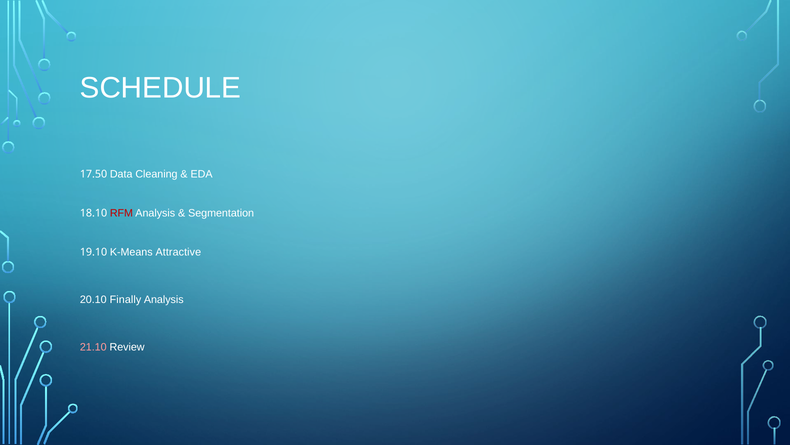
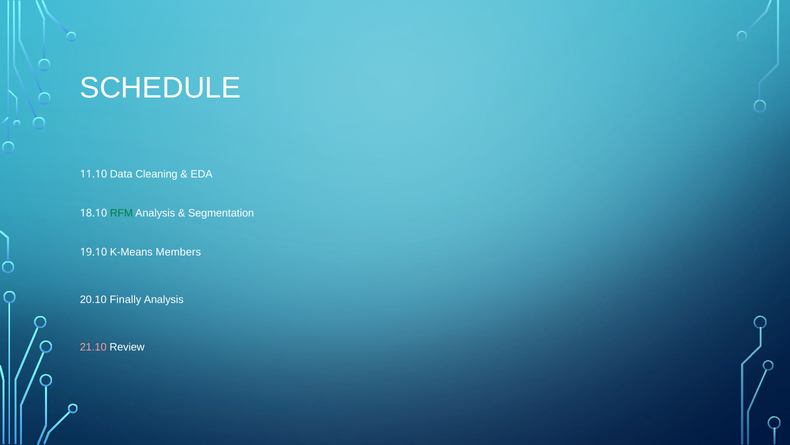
17.50: 17.50 -> 11.10
RFM colour: red -> green
Attractive: Attractive -> Members
